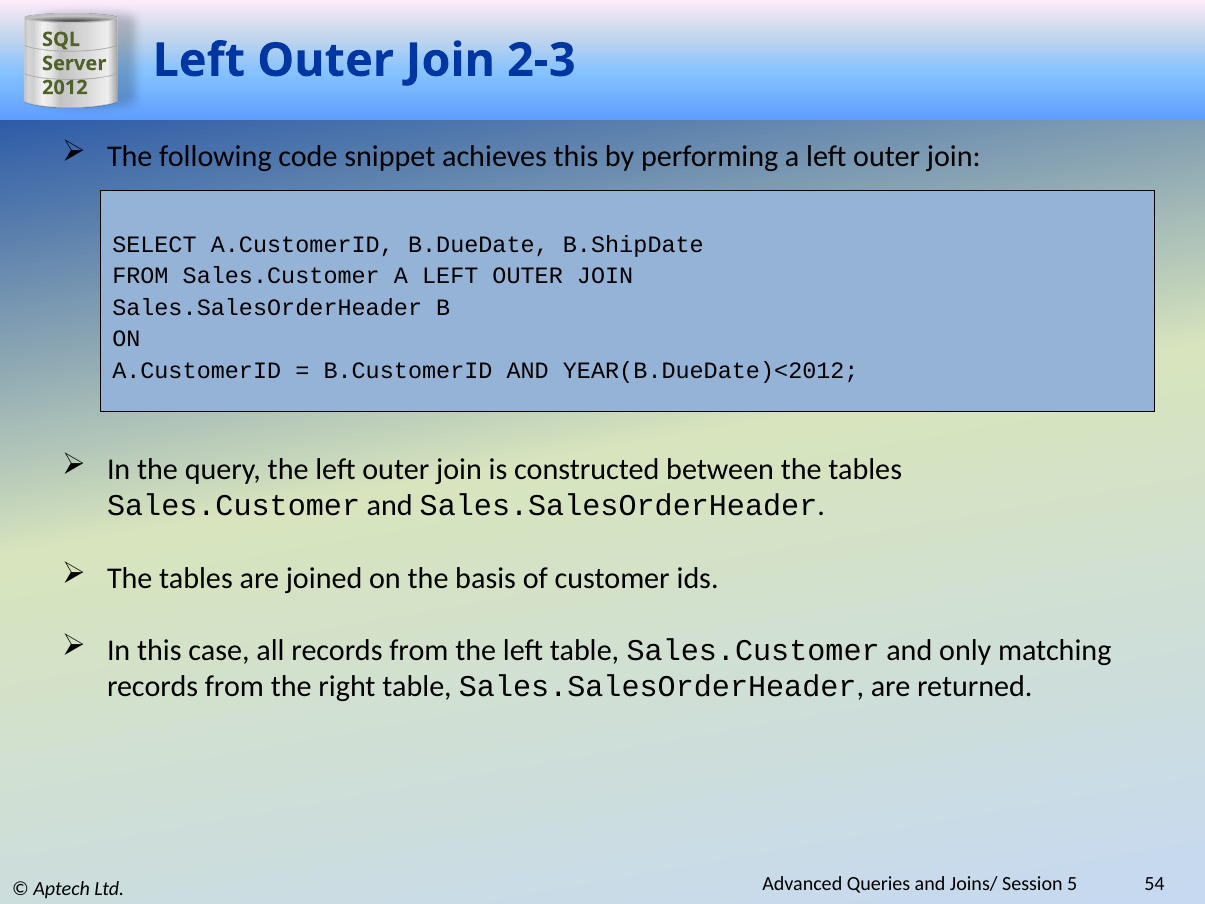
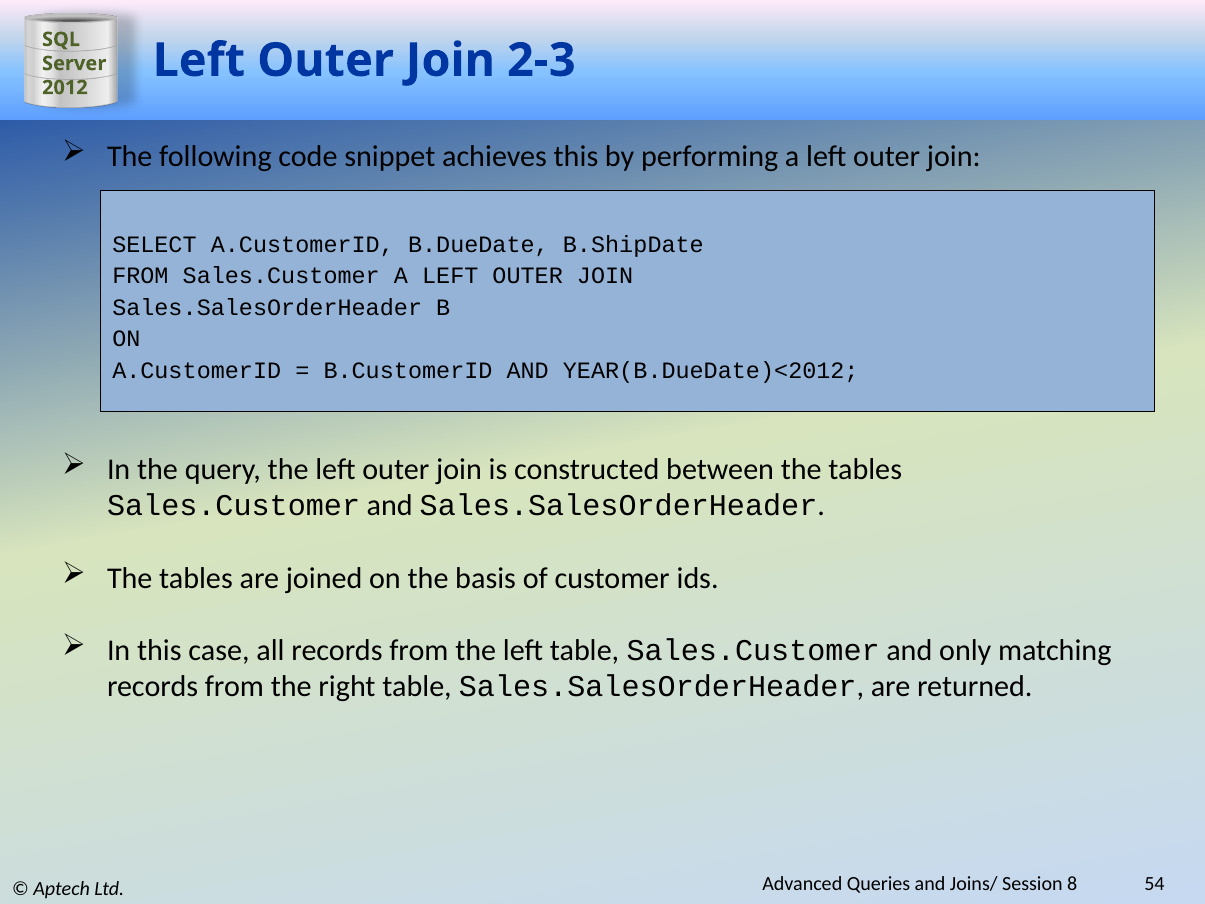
5: 5 -> 8
